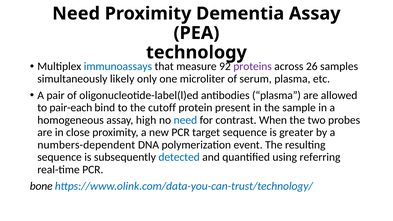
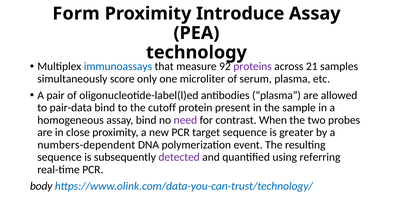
Need at (76, 14): Need -> Form
Dementia: Dementia -> Introduce
26: 26 -> 21
likely: likely -> score
pair-each: pair-each -> pair-data
assay high: high -> bind
need at (185, 120) colour: blue -> purple
detected colour: blue -> purple
bone: bone -> body
